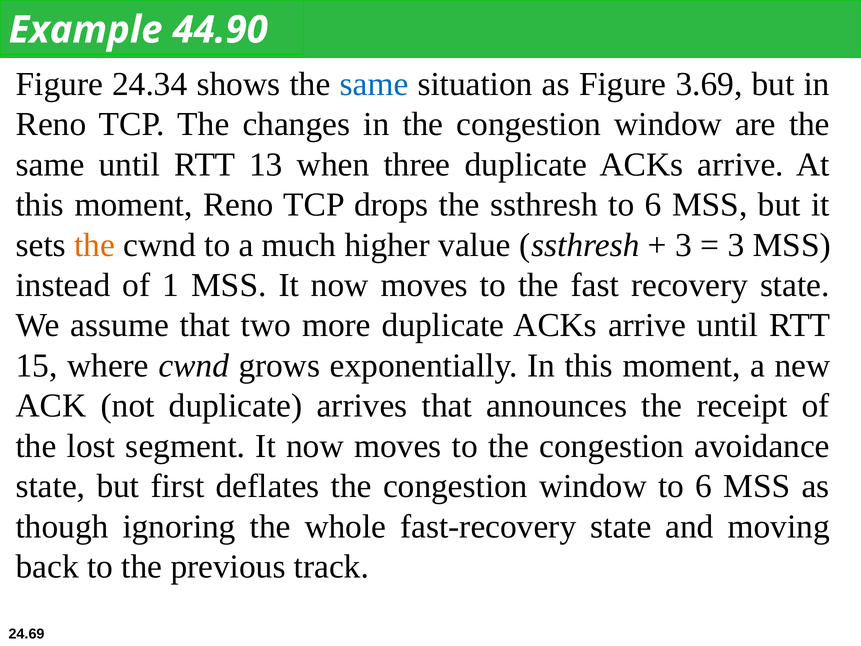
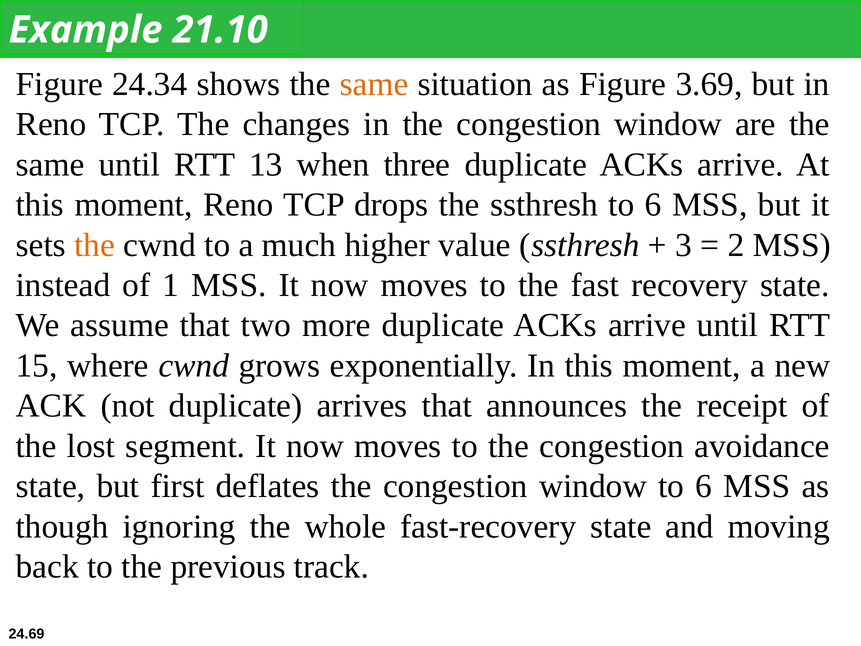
44.90: 44.90 -> 21.10
same at (374, 84) colour: blue -> orange
3 at (736, 245): 3 -> 2
